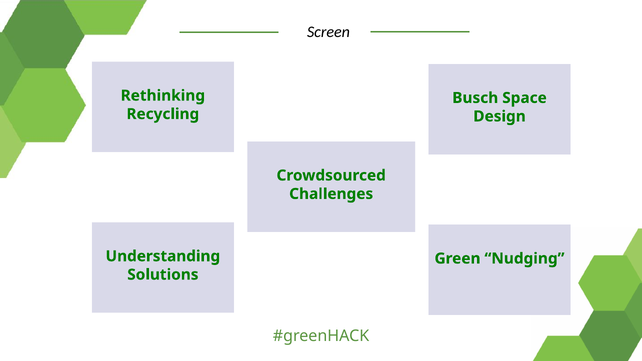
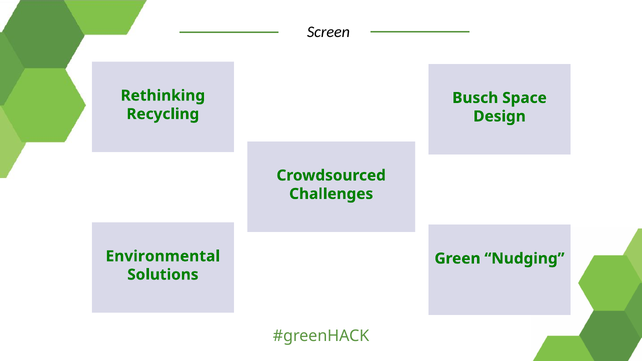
Understanding: Understanding -> Environmental
